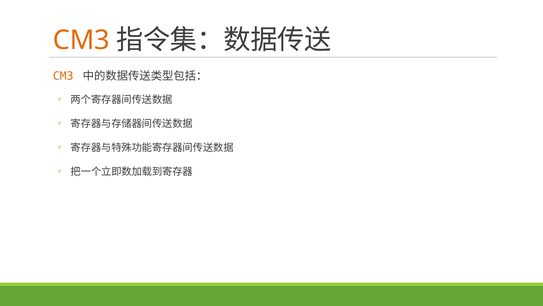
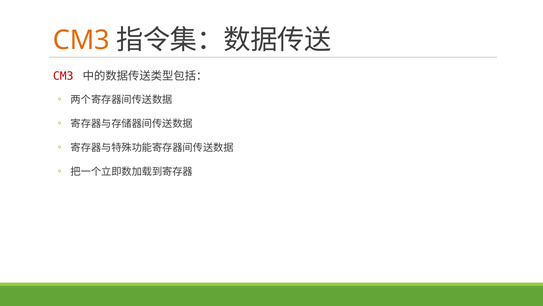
CM3 at (63, 76) colour: orange -> red
